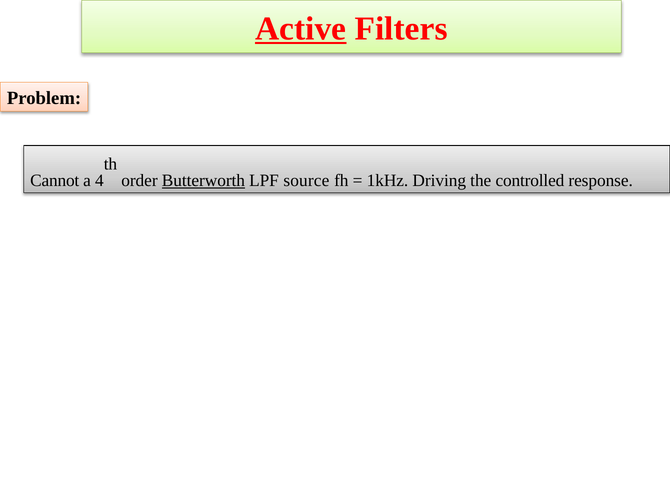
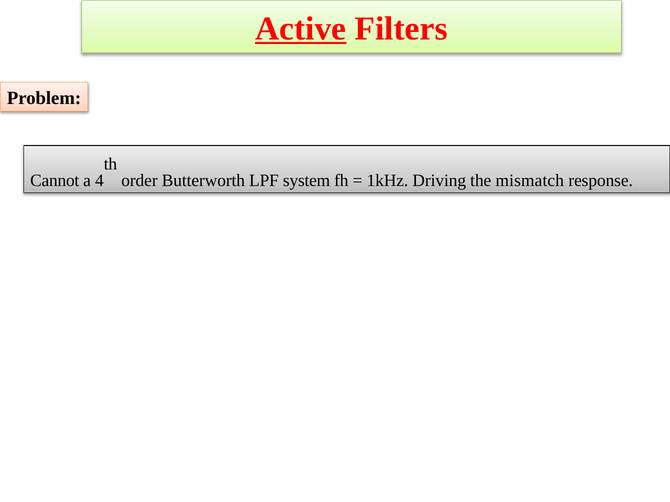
Butterworth underline: present -> none
source: source -> system
controlled: controlled -> mismatch
